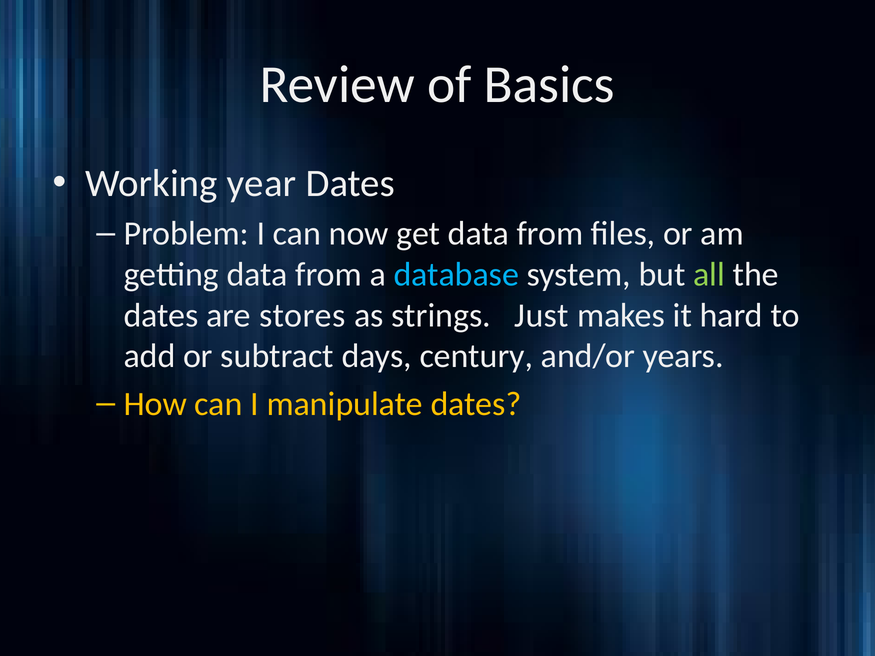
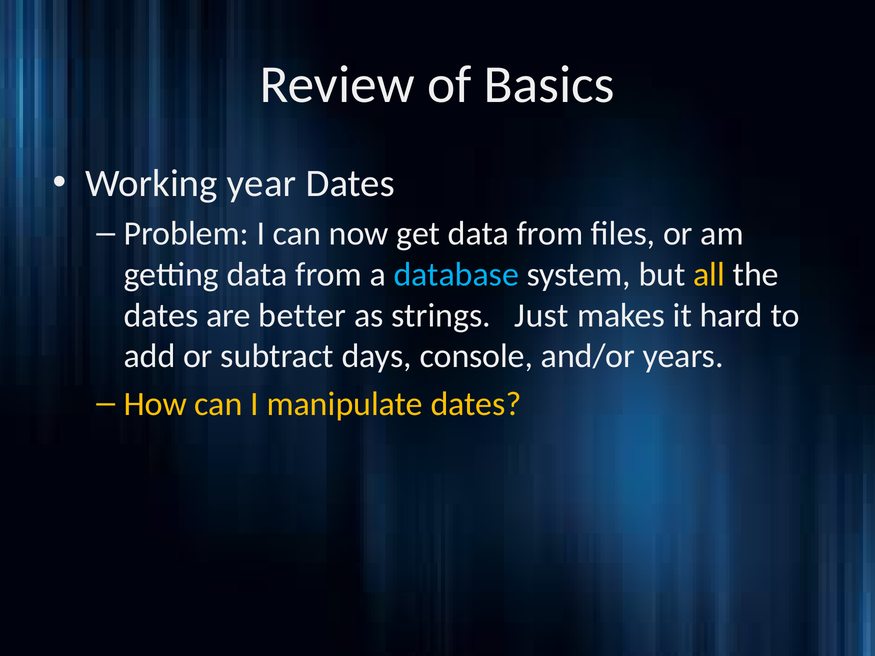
all colour: light green -> yellow
stores: stores -> better
century: century -> console
